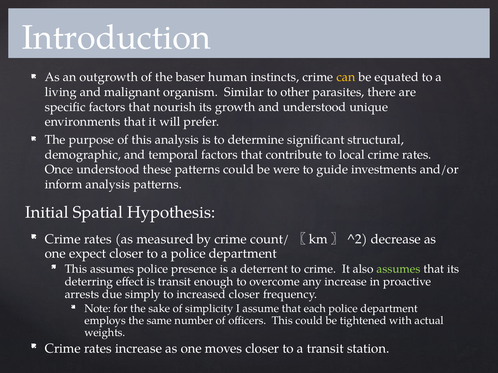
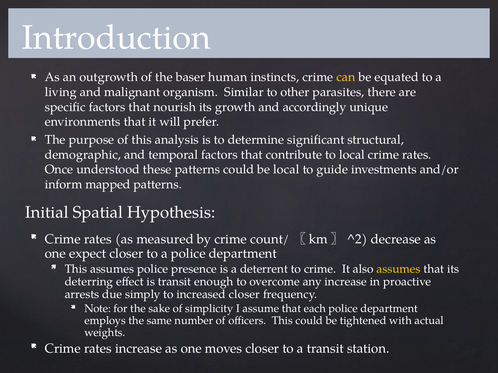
and understood: understood -> accordingly
be were: were -> local
inform analysis: analysis -> mapped
assumes at (399, 269) colour: light green -> yellow
